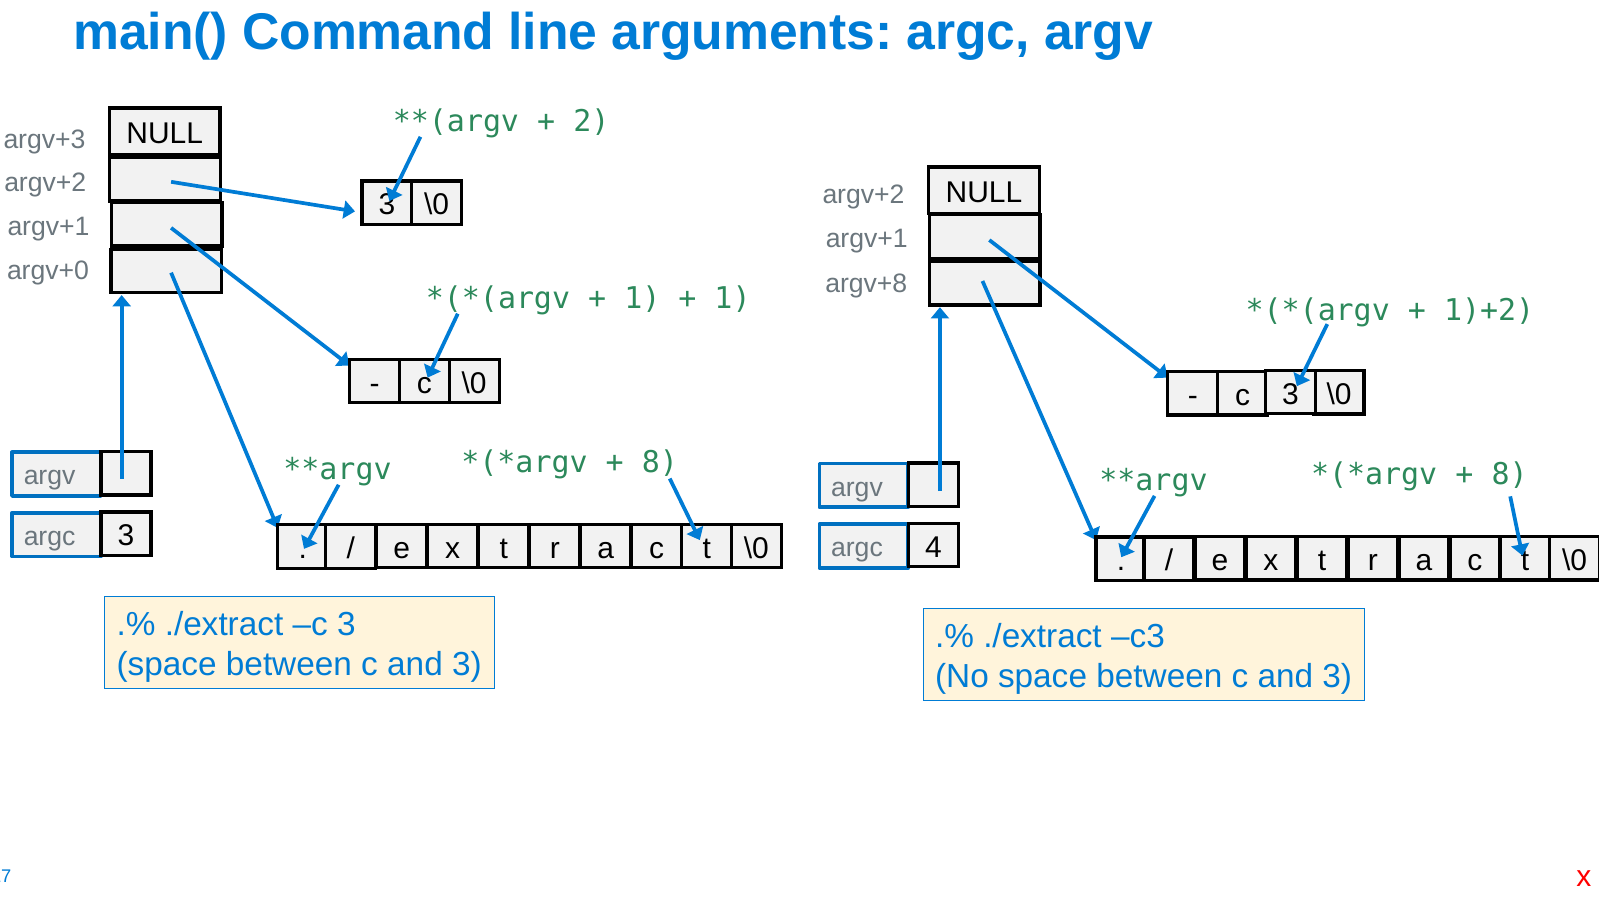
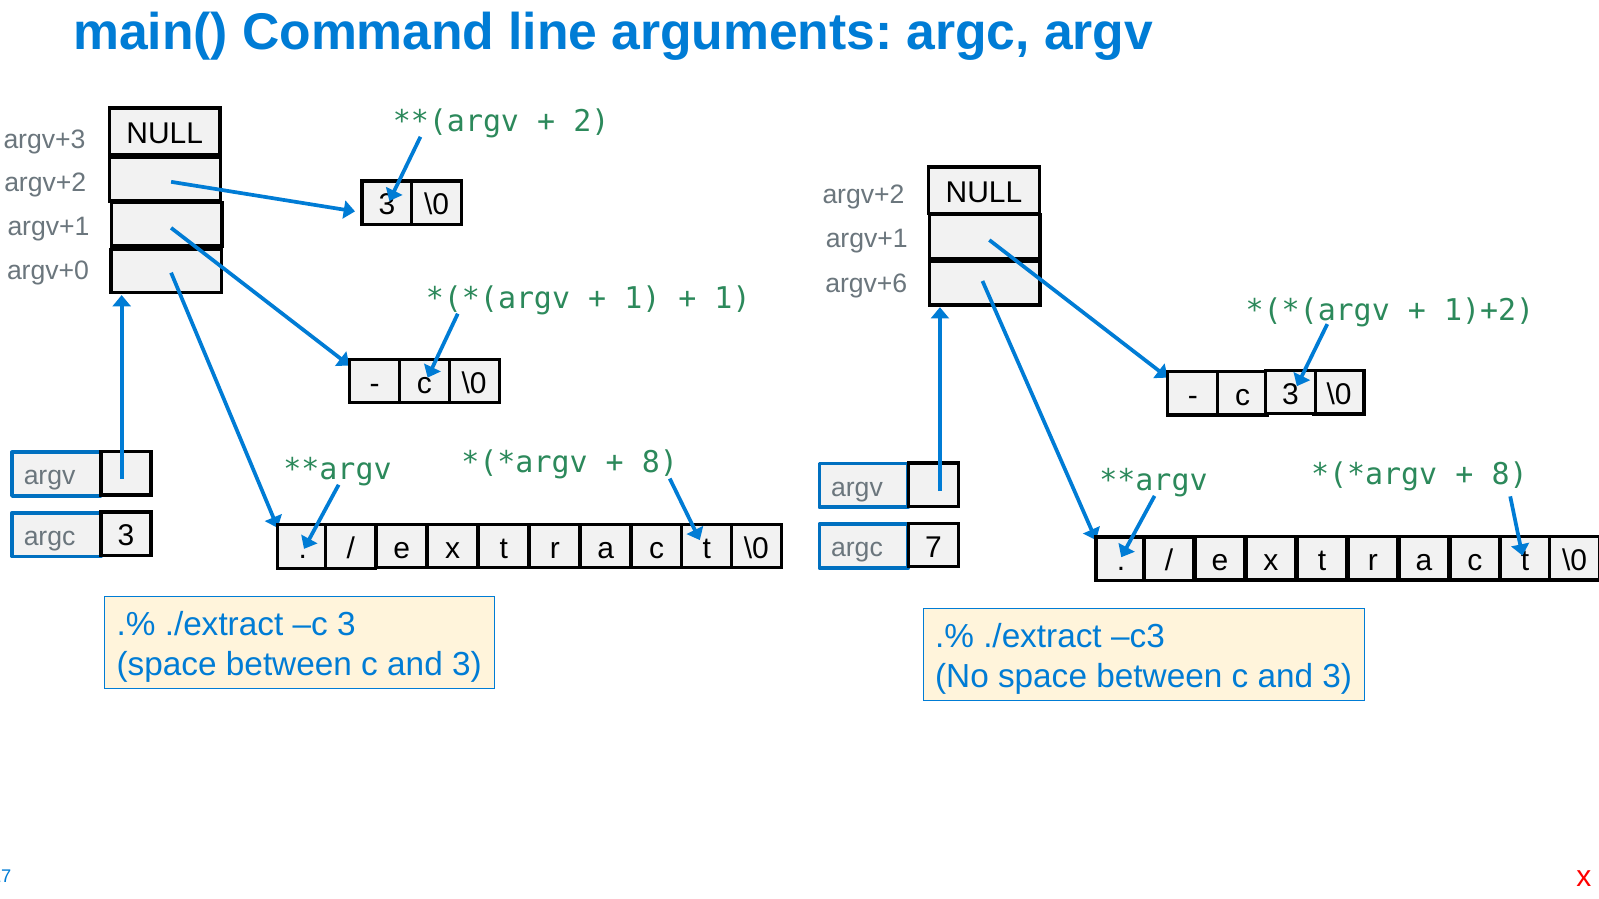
argv+8: argv+8 -> argv+6
4: 4 -> 7
